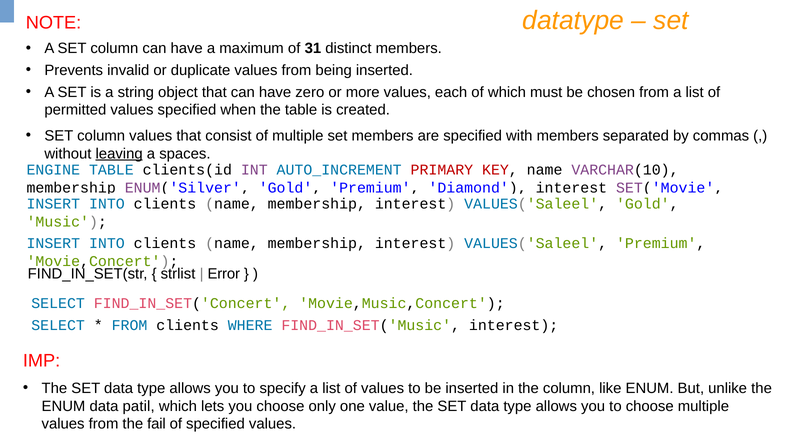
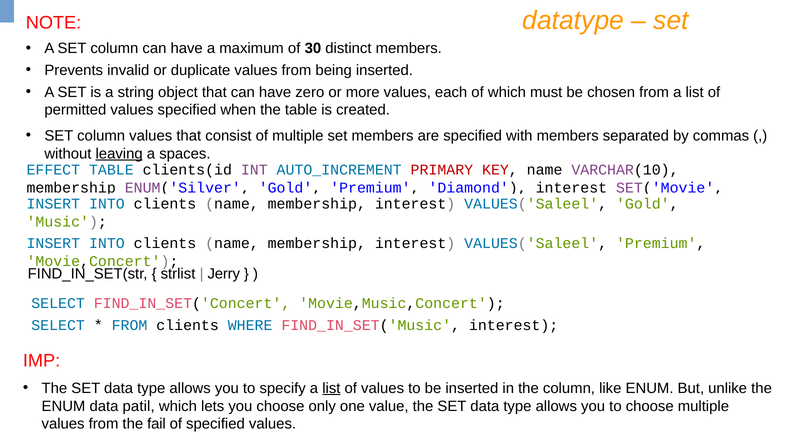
31: 31 -> 30
ENGINE: ENGINE -> EFFECT
Error: Error -> Jerry
list at (331, 388) underline: none -> present
